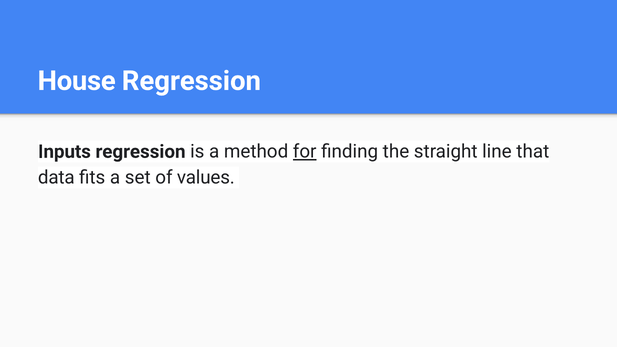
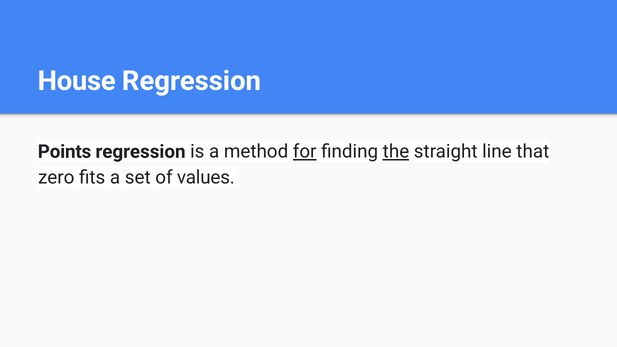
Inputs: Inputs -> Points
the underline: none -> present
data: data -> zero
